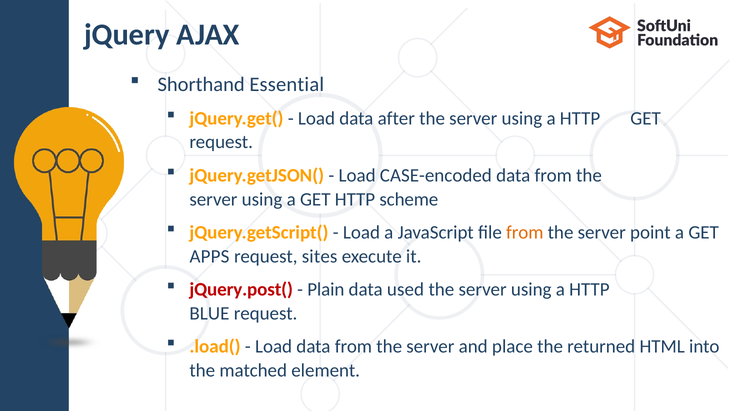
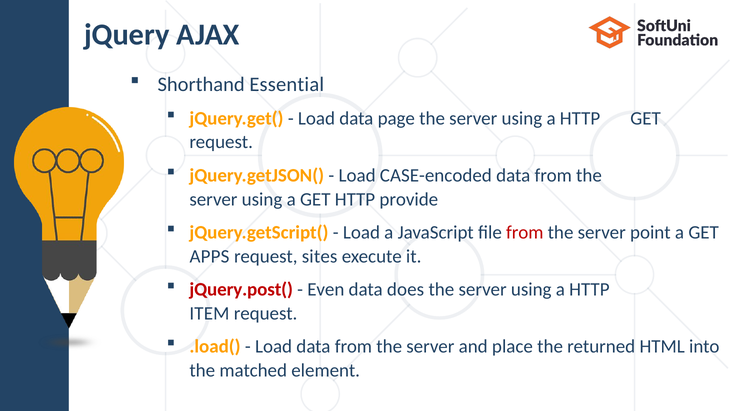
after: after -> page
scheme: scheme -> provide
from at (525, 232) colour: orange -> red
Plain: Plain -> Even
used: used -> does
BLUE: BLUE -> ITEM
